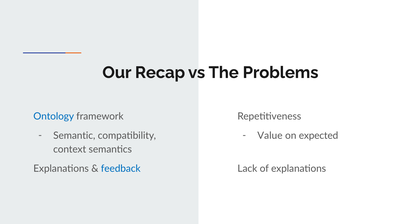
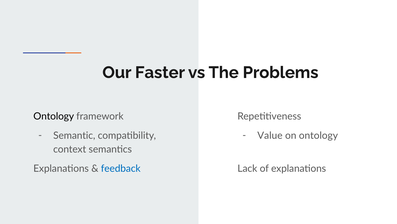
Recap: Recap -> Faster
Ontology at (54, 116) colour: blue -> black
on expected: expected -> ontology
